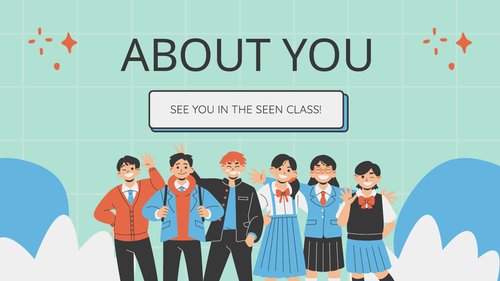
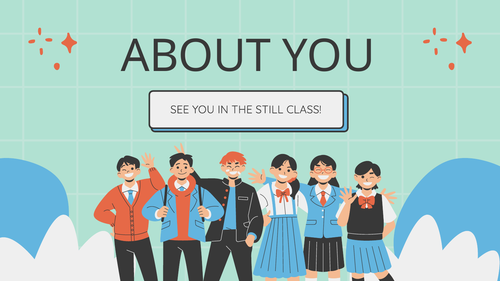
SEEN: SEEN -> STILL
